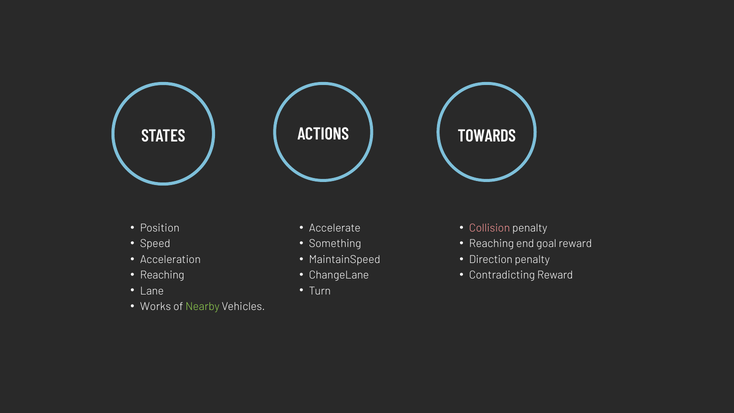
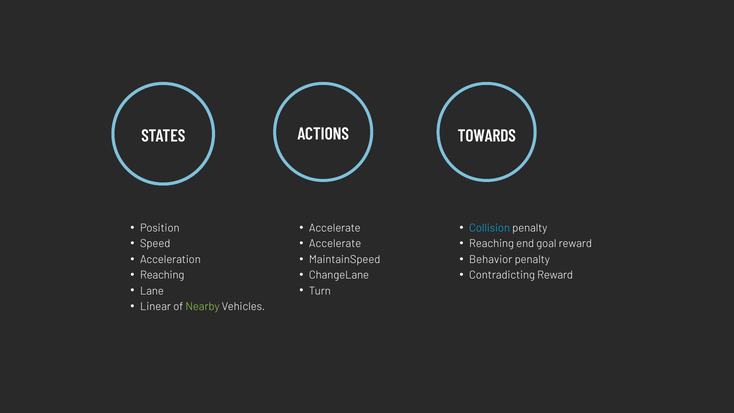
Collision colour: pink -> light blue
Something at (335, 244): Something -> Accelerate
Direction: Direction -> Behavior
Works: Works -> Linear
